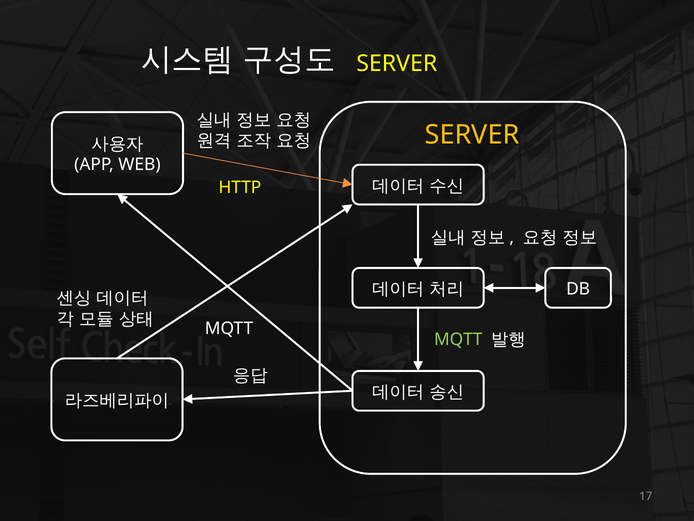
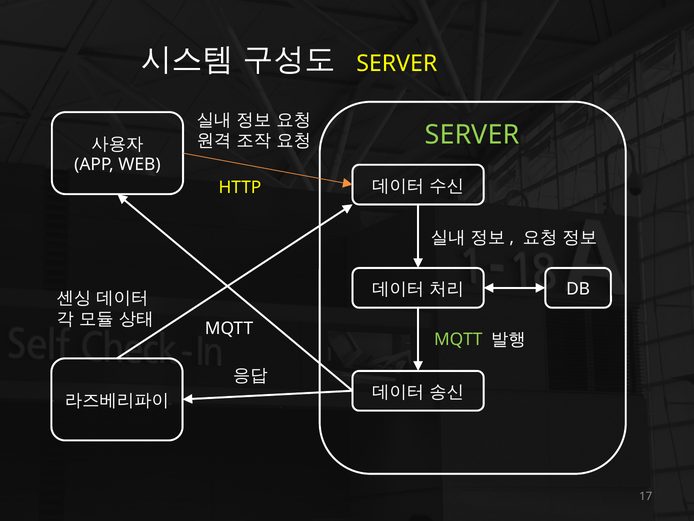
SERVER at (472, 135) colour: yellow -> light green
